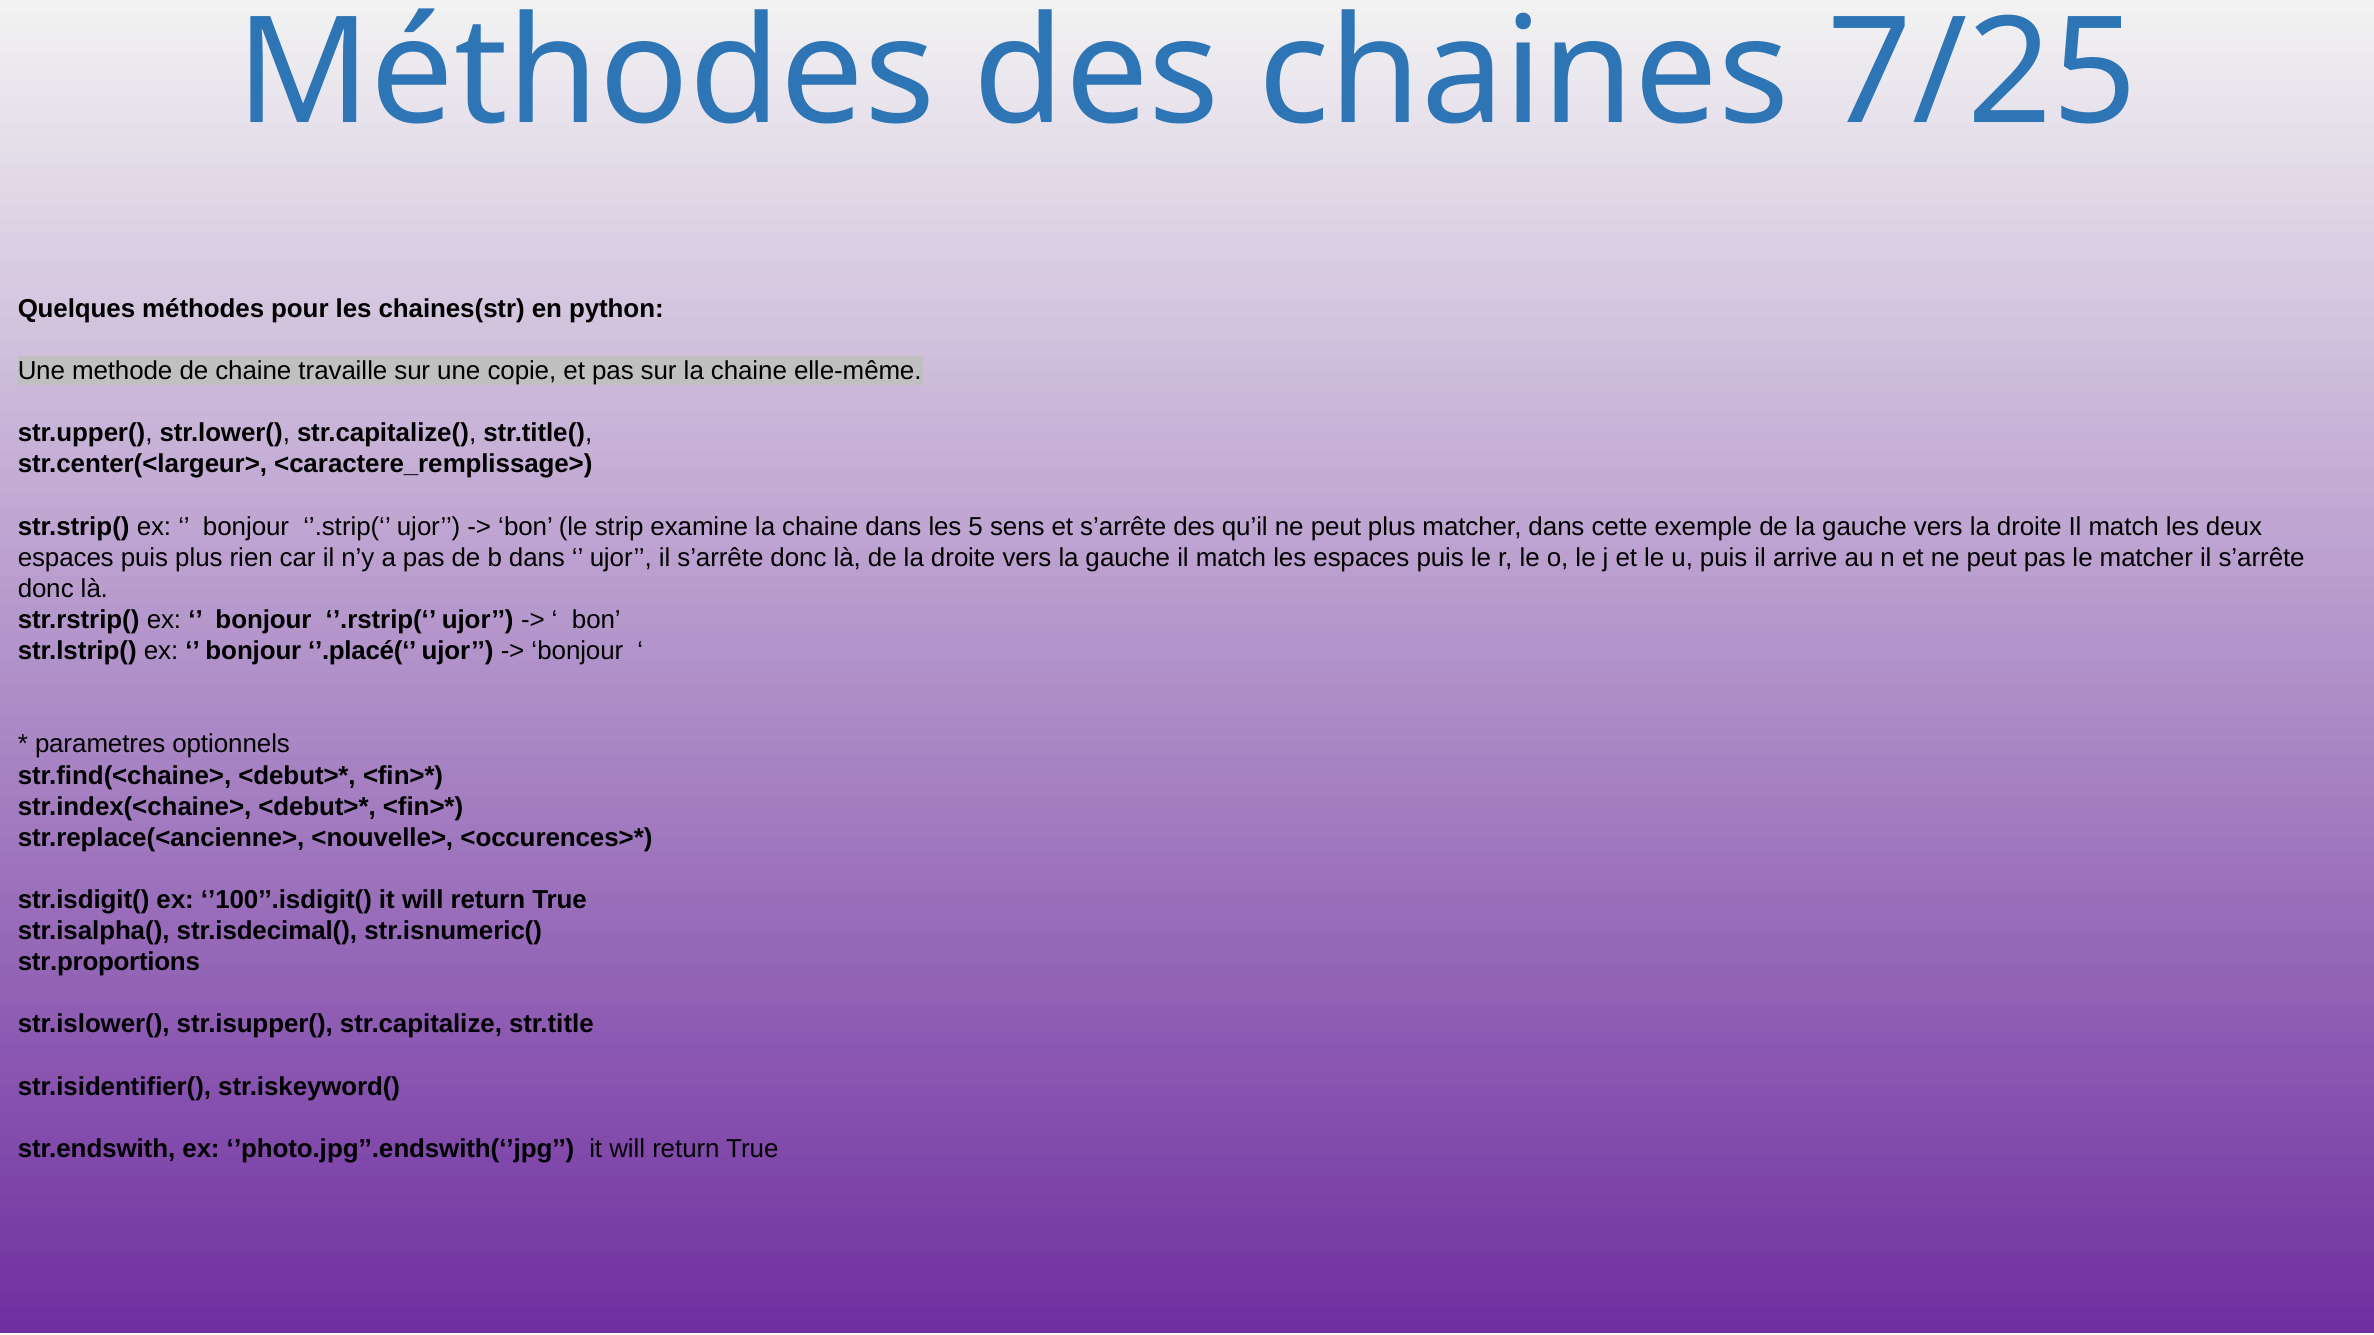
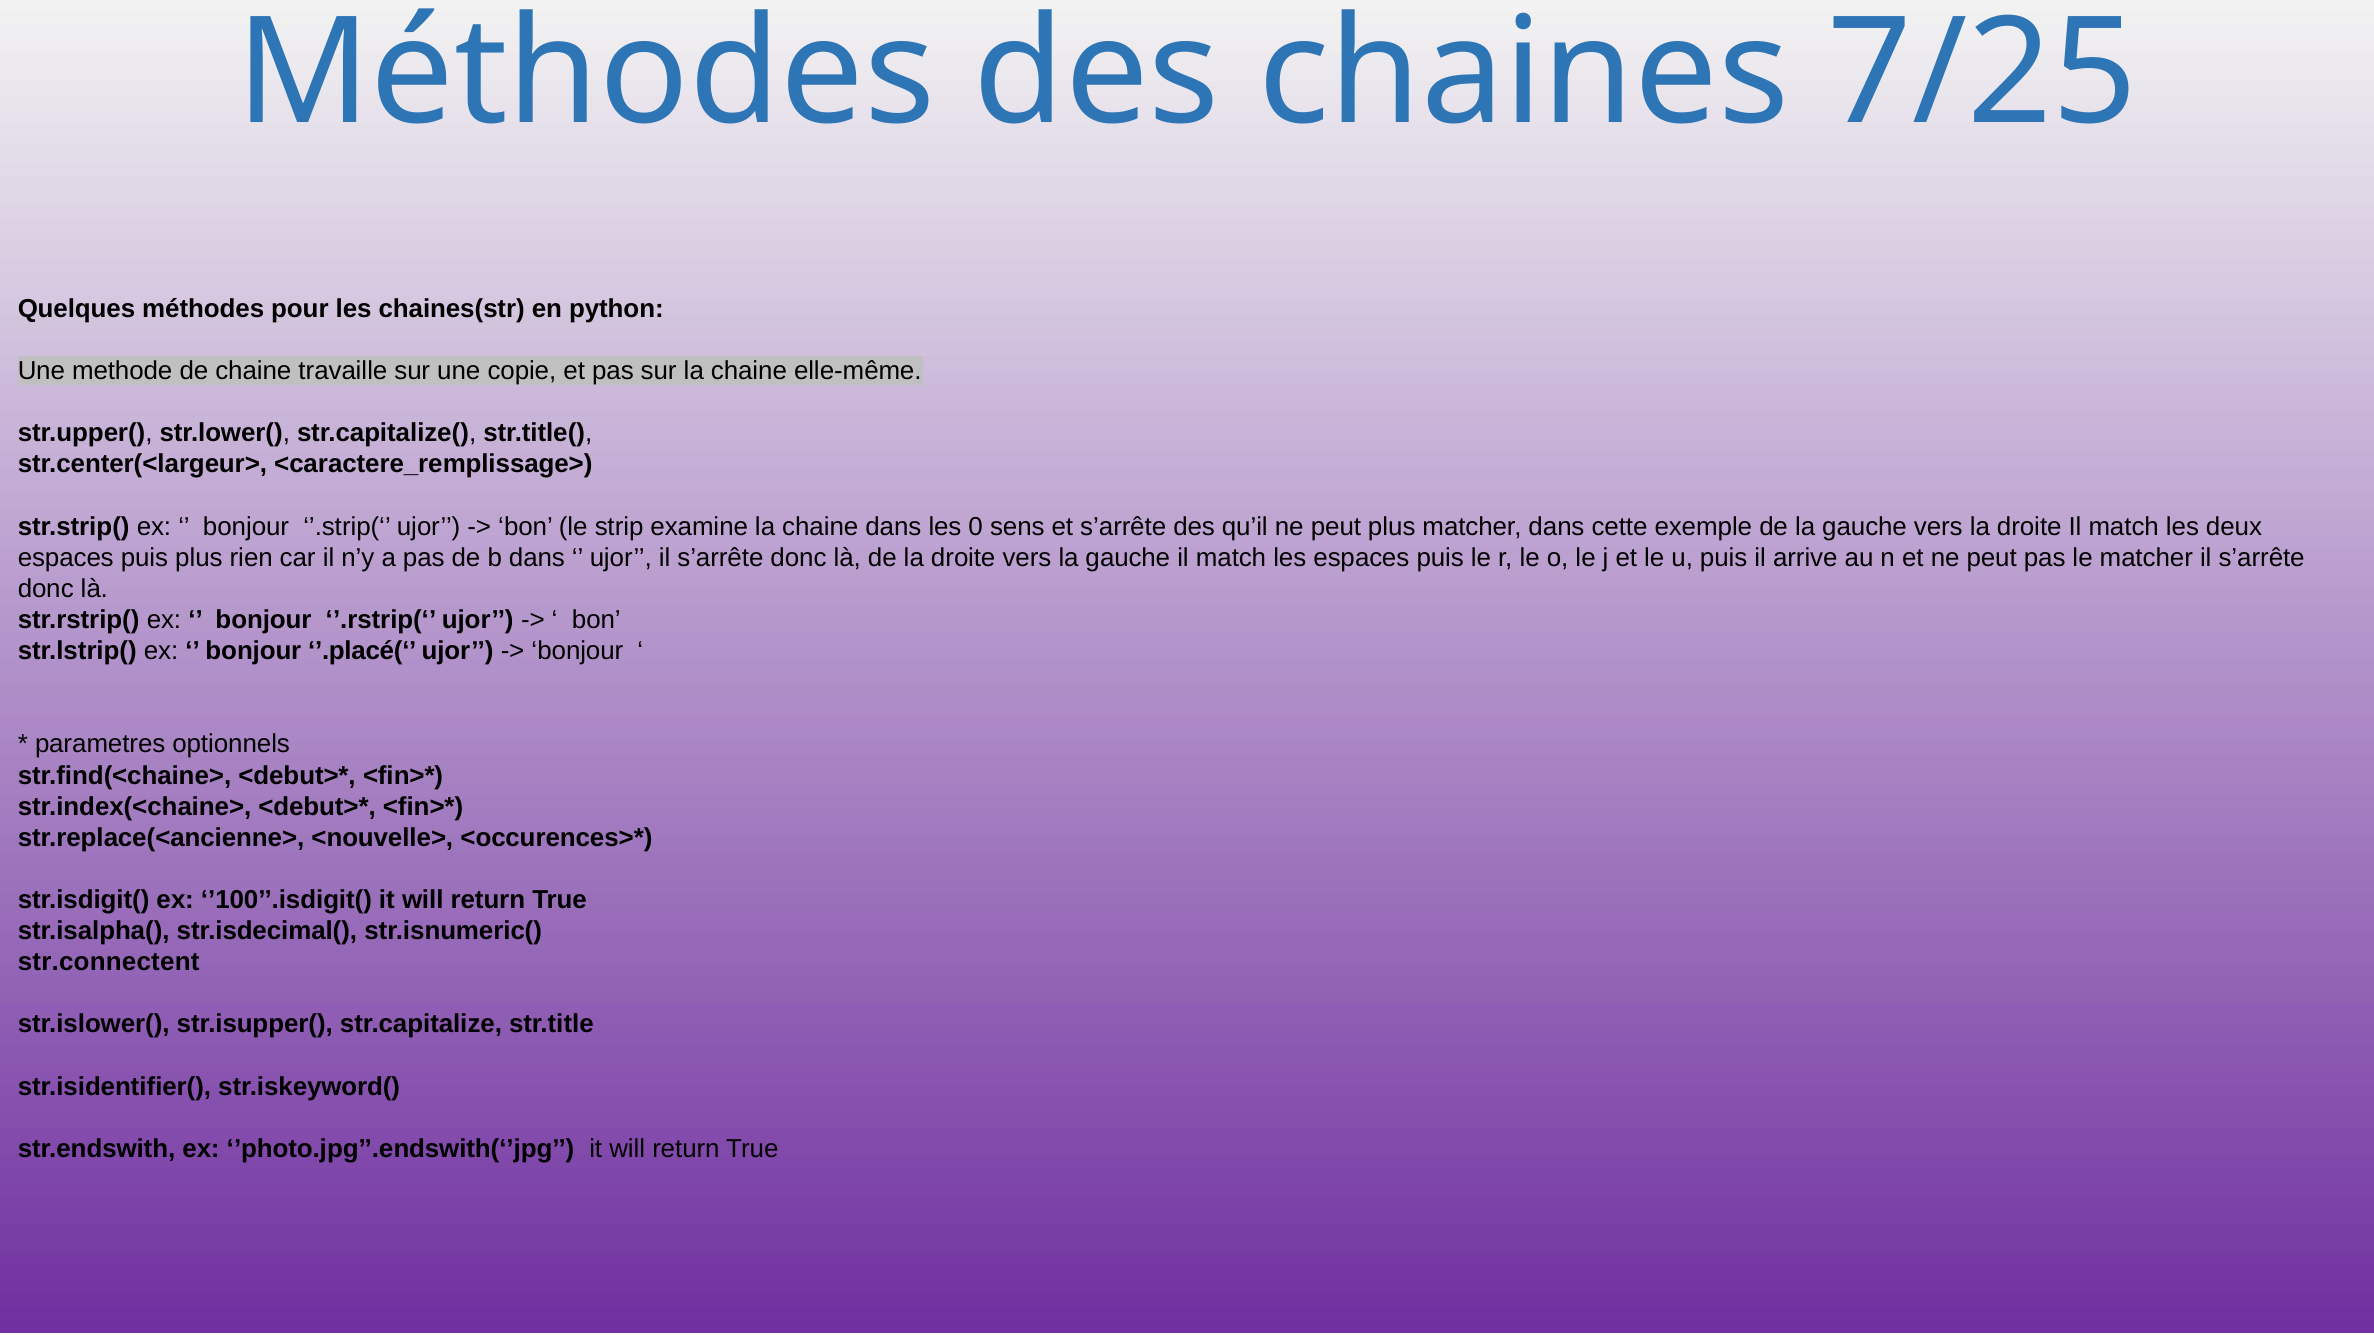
5: 5 -> 0
str.proportions: str.proportions -> str.connectent
